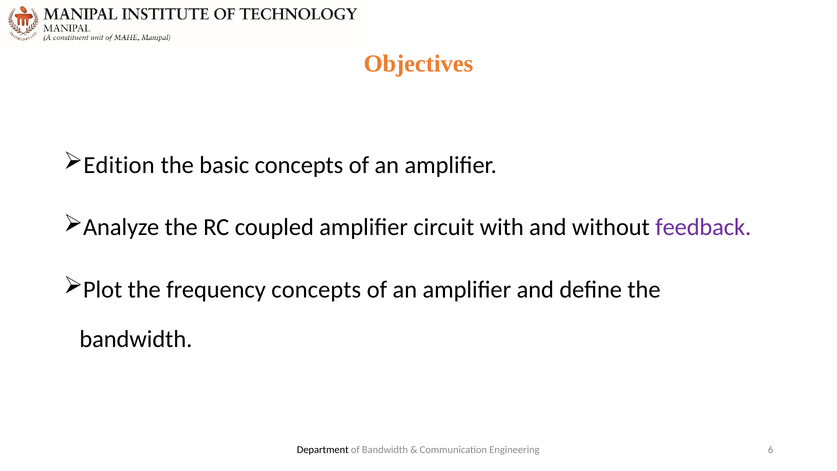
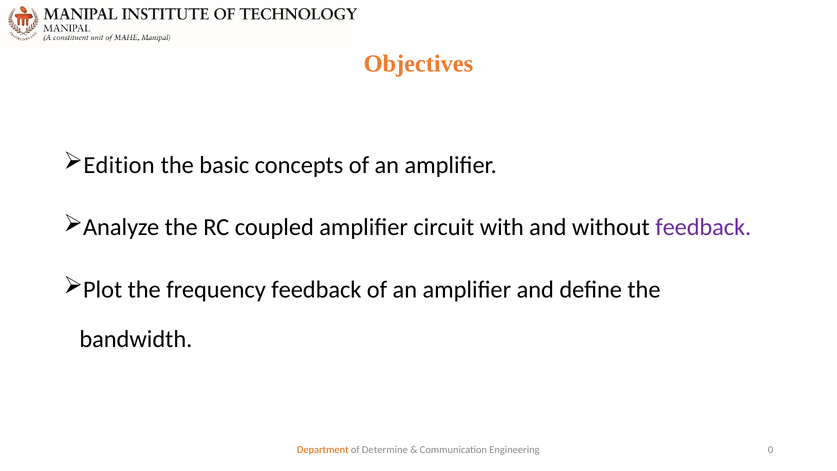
frequency concepts: concepts -> feedback
Department colour: black -> orange
of Bandwidth: Bandwidth -> Determine
6: 6 -> 0
